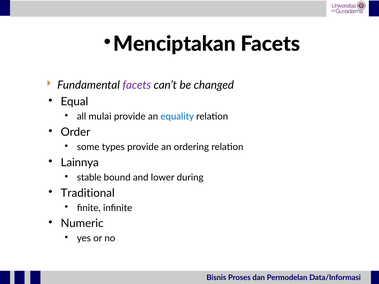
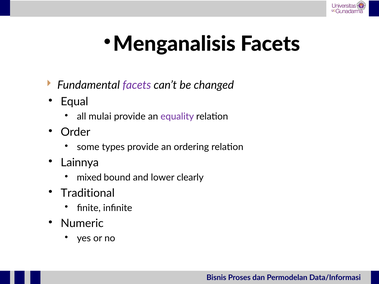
Menciptakan: Menciptakan -> Menganalisis
equality colour: blue -> purple
stable: stable -> mixed
during: during -> clearly
